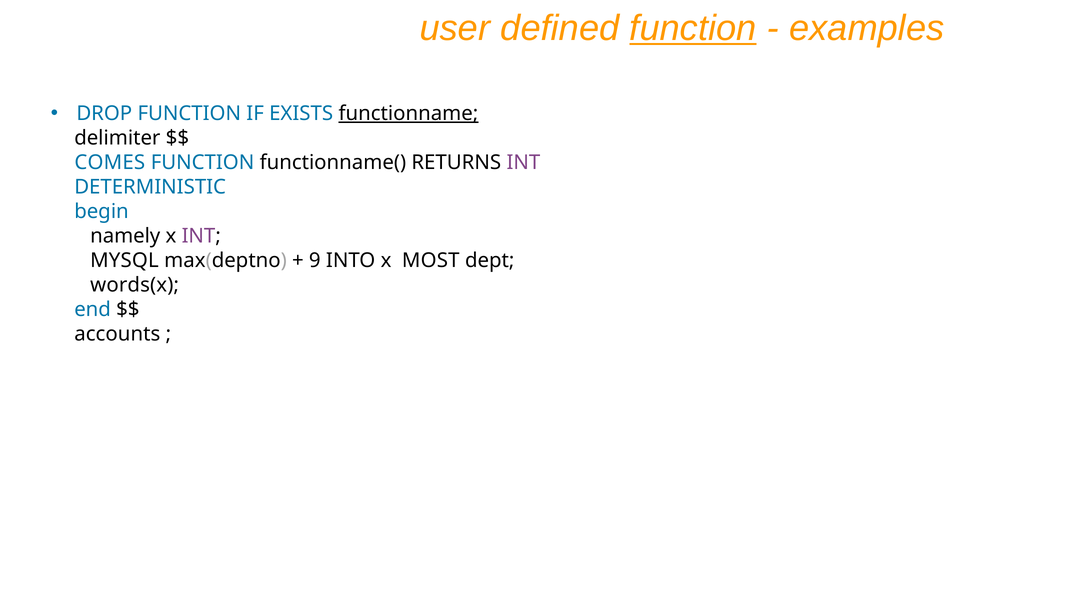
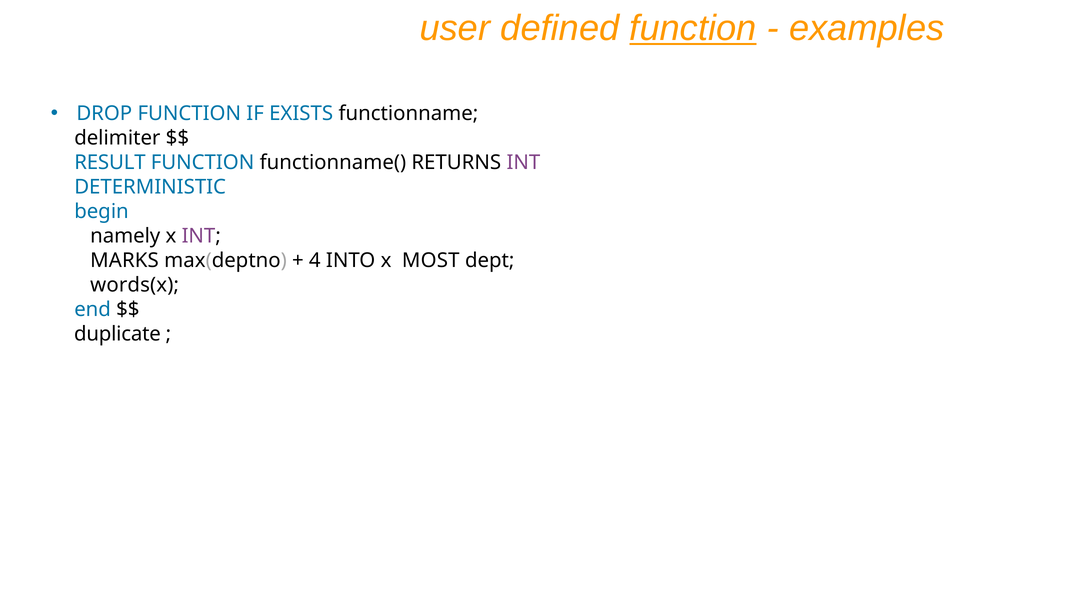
functionname underline: present -> none
COMES: COMES -> RESULT
MYSQL: MYSQL -> MARKS
9: 9 -> 4
accounts: accounts -> duplicate
